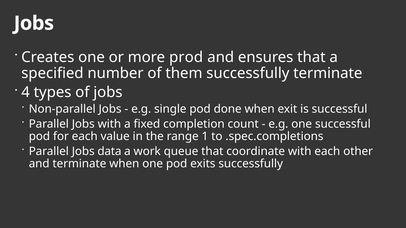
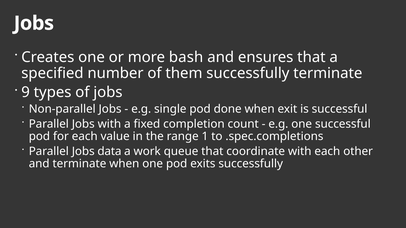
prod: prod -> bash
4: 4 -> 9
